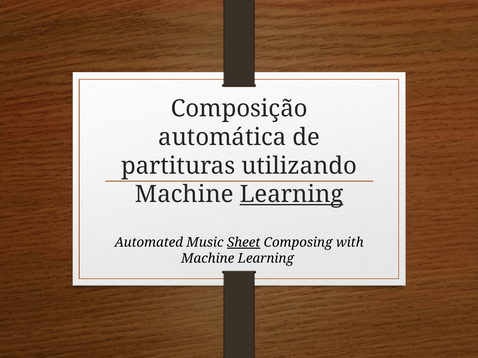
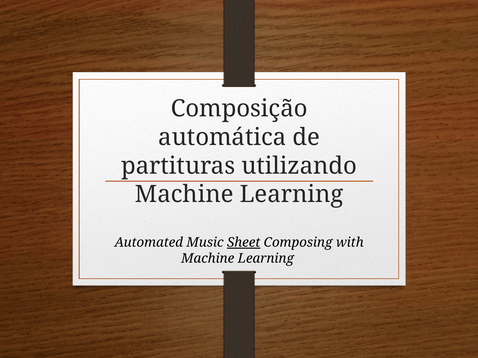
Learning at (292, 195) underline: present -> none
